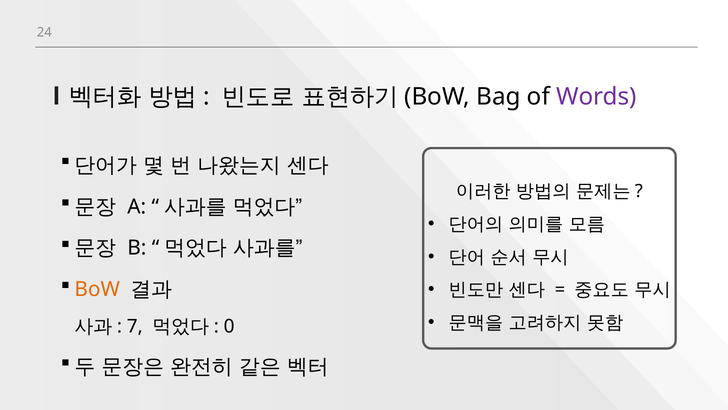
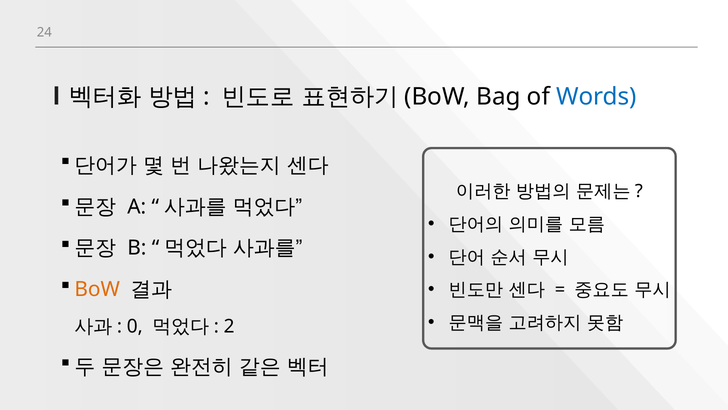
Words colour: purple -> blue
7: 7 -> 0
0: 0 -> 2
